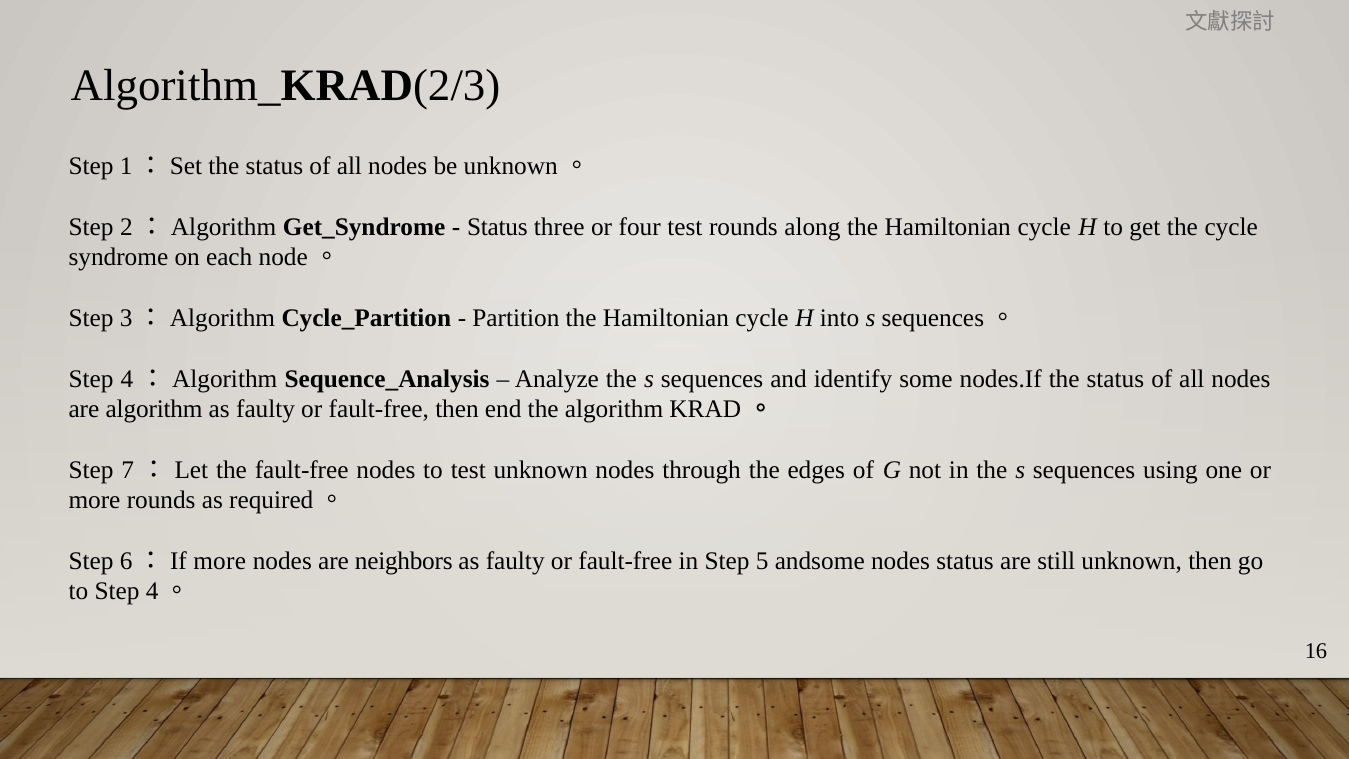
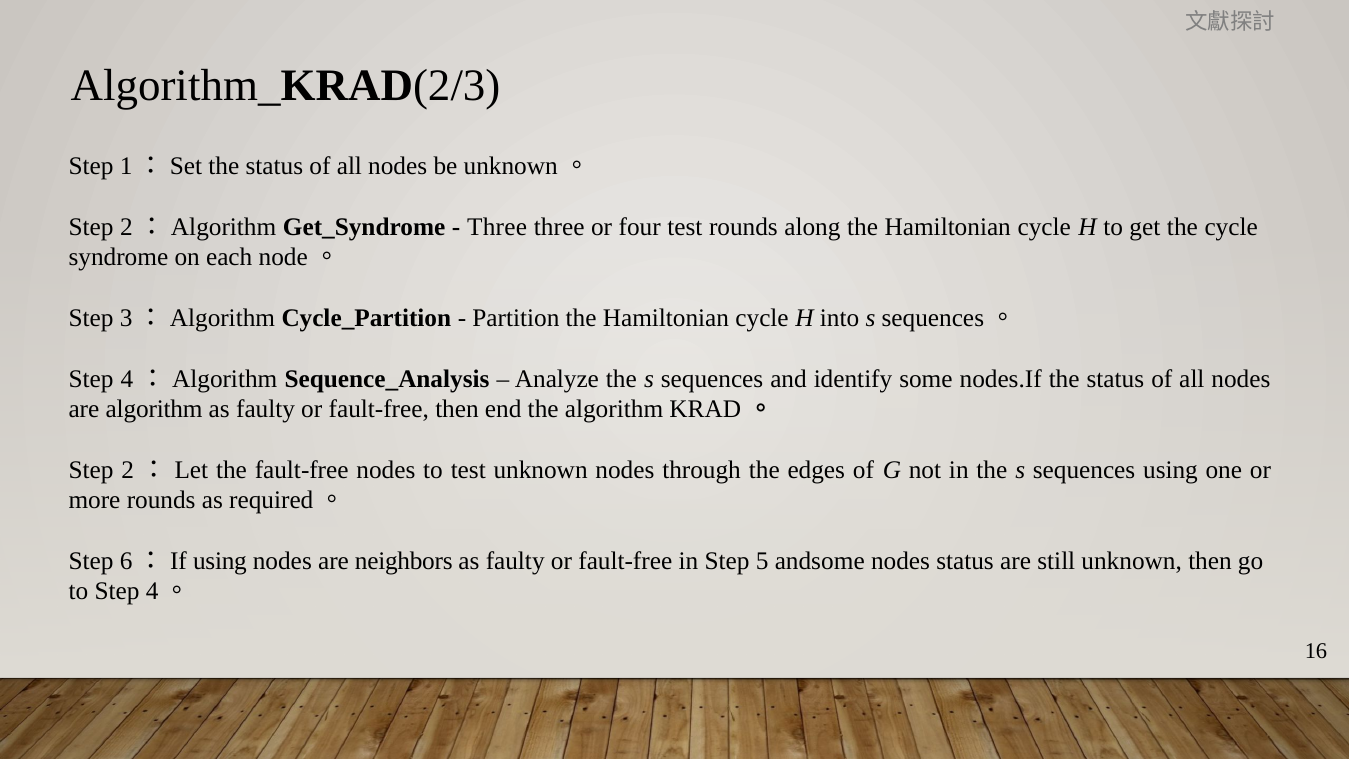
Status at (497, 227): Status -> Three
7 at (128, 470): 7 -> 2
6：If more: more -> using
